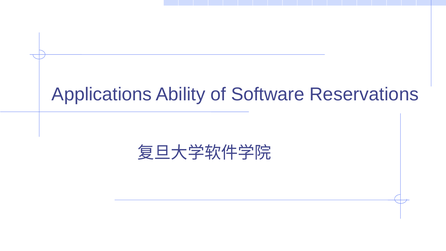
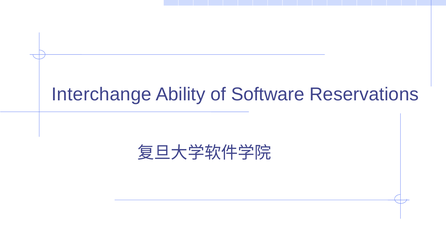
Applications: Applications -> Interchange
